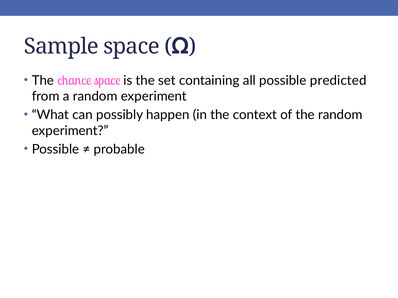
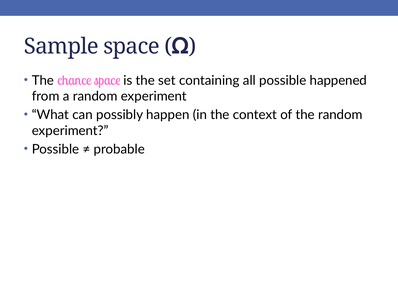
predicted: predicted -> happened
